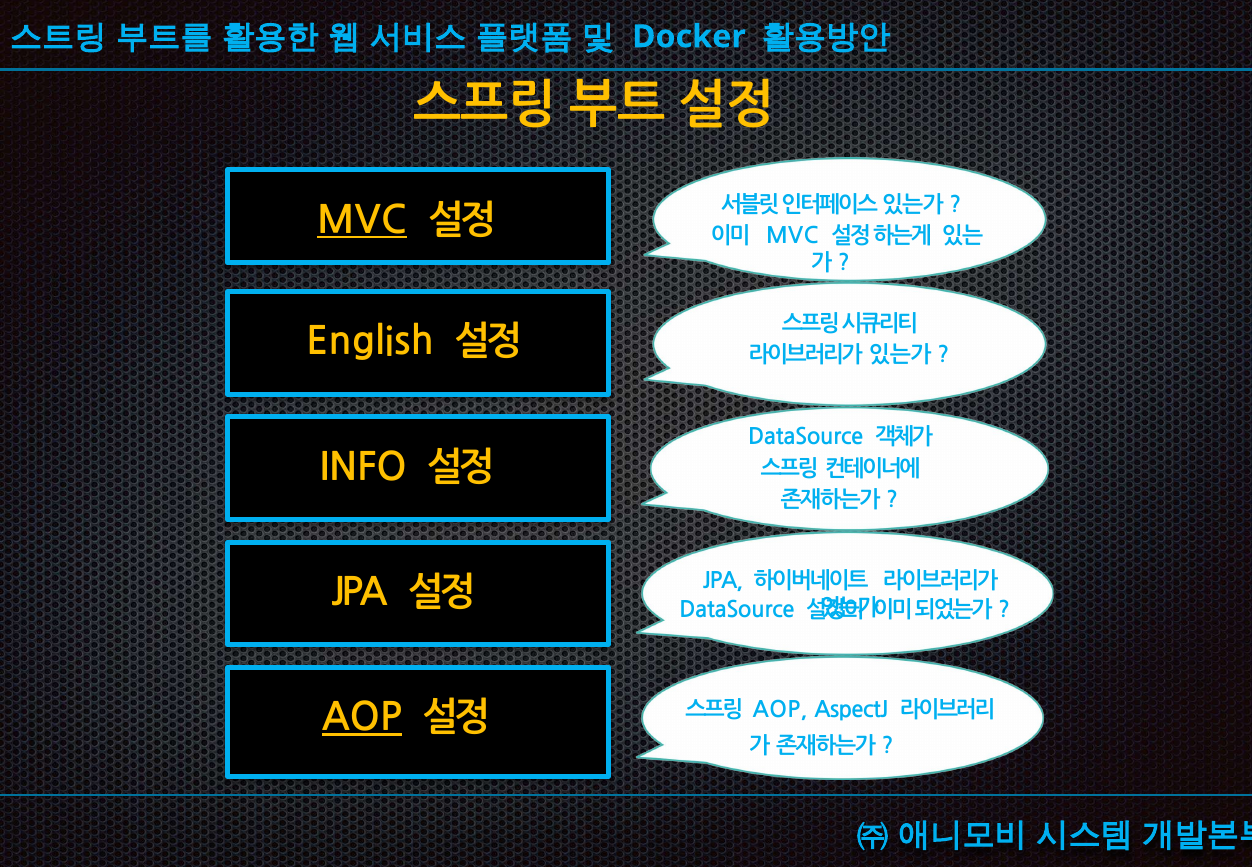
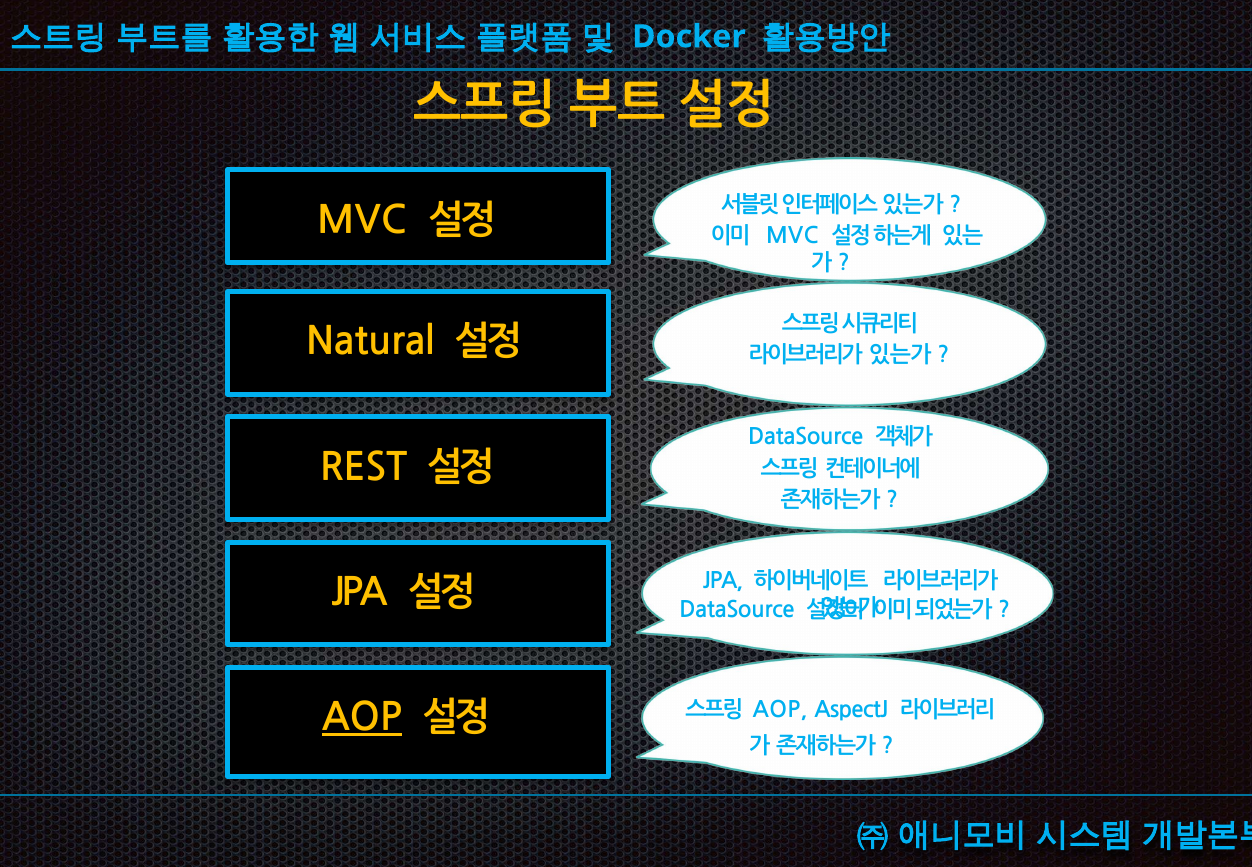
MVC at (362, 220) underline: present -> none
English: English -> Natural
INFO: INFO -> REST
